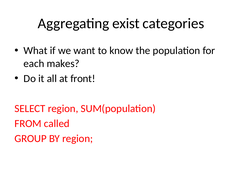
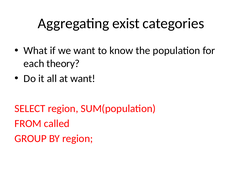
makes: makes -> theory
at front: front -> want
